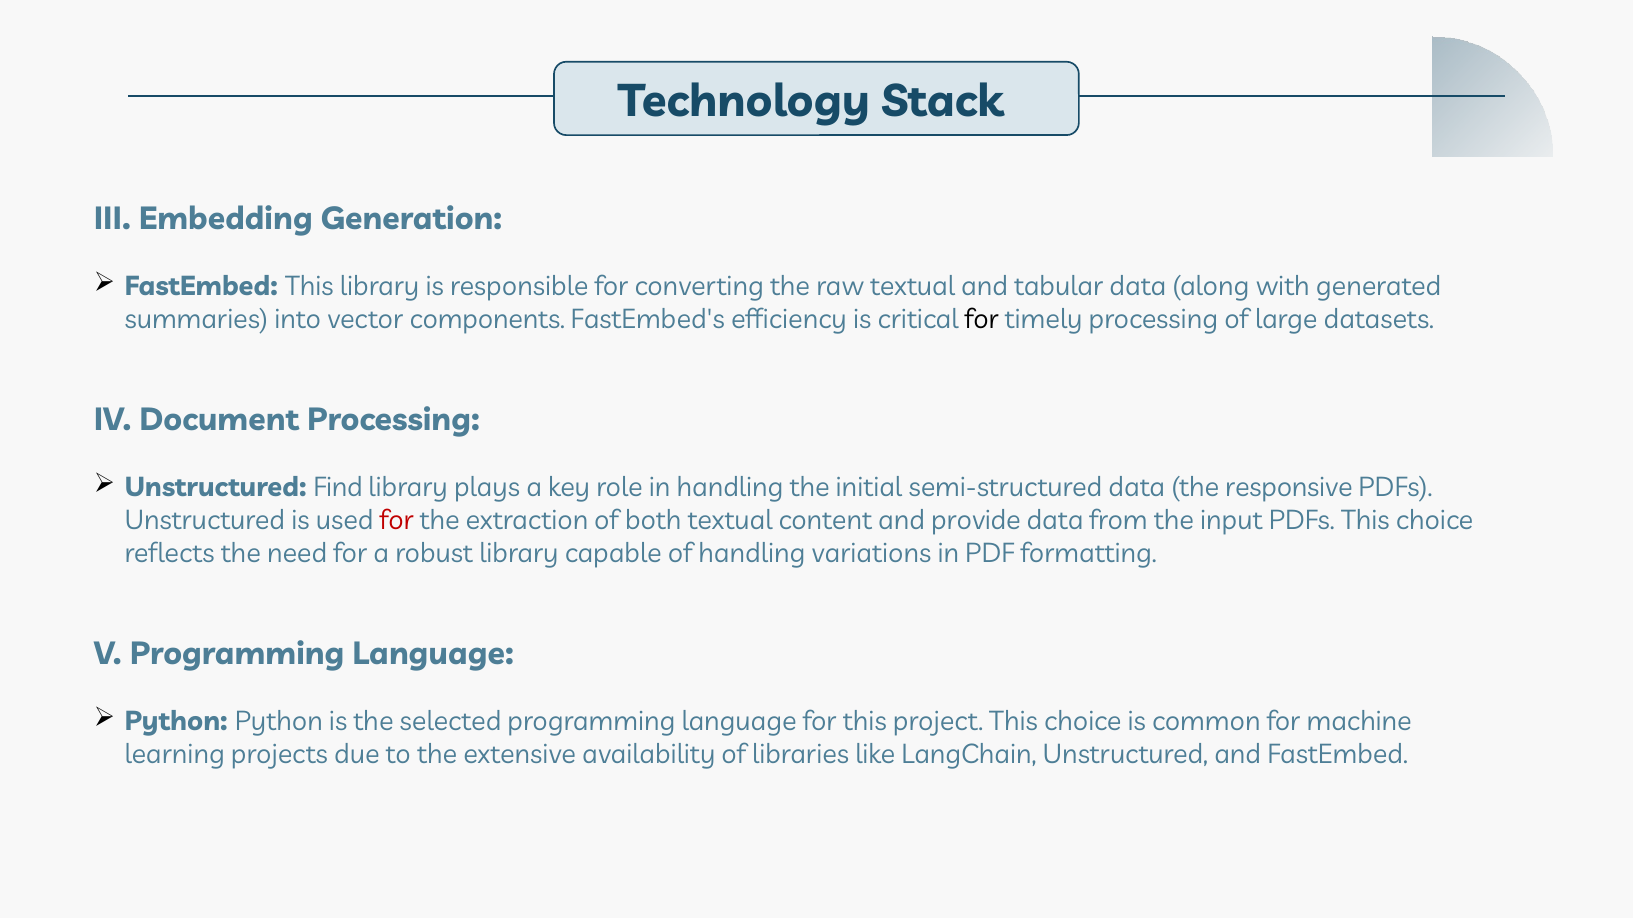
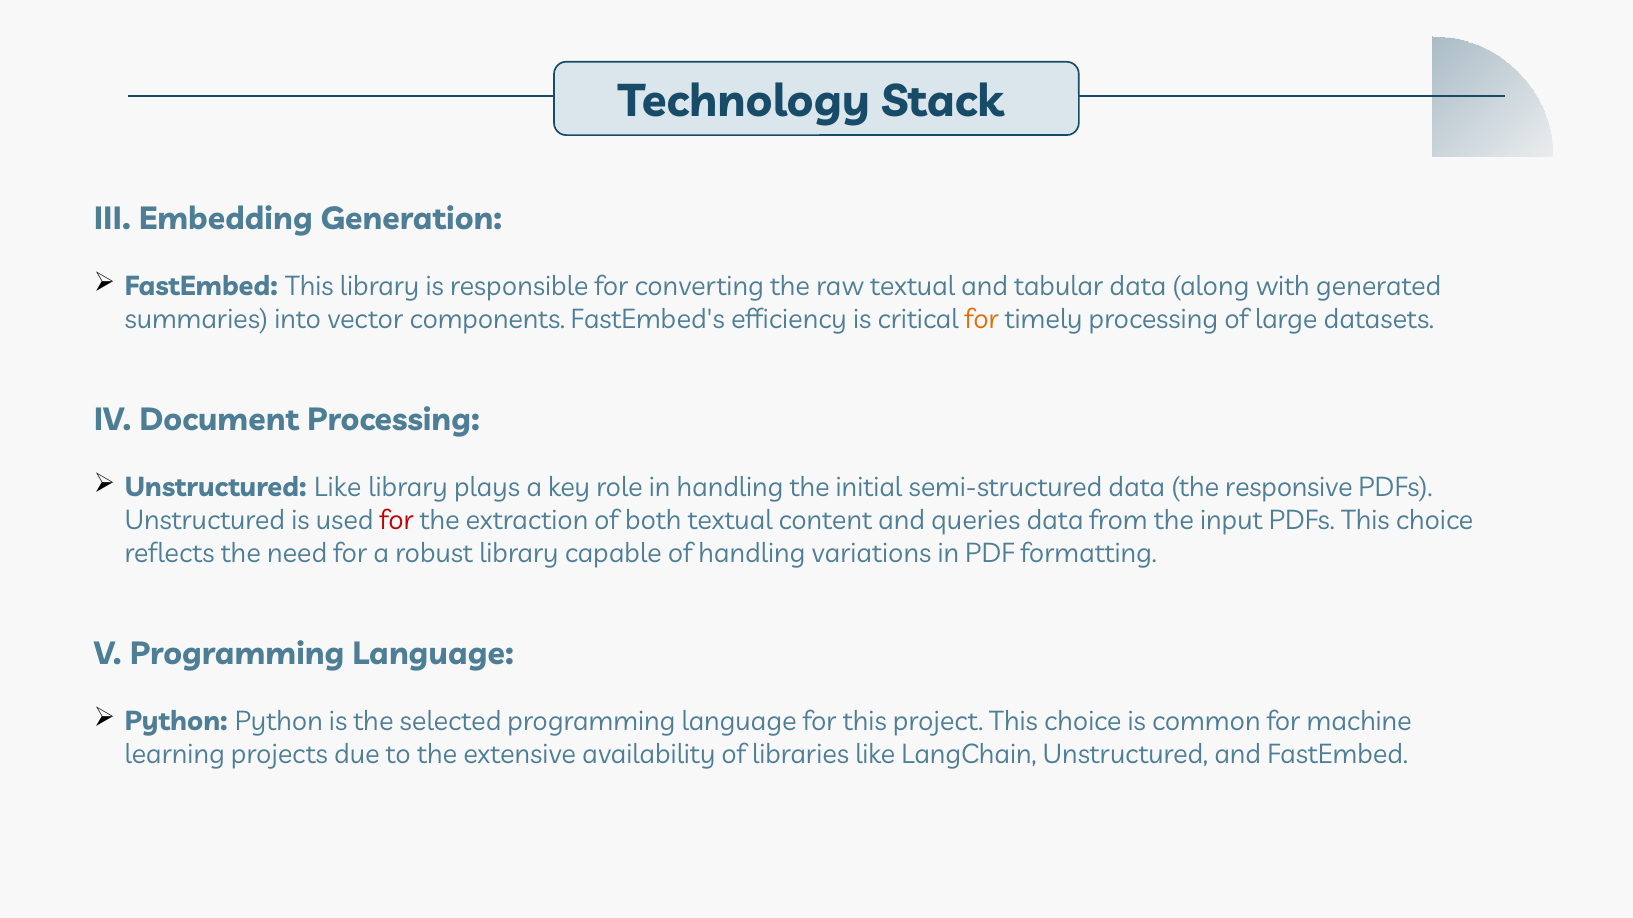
for at (982, 319) colour: black -> orange
Unstructured Find: Find -> Like
provide: provide -> queries
